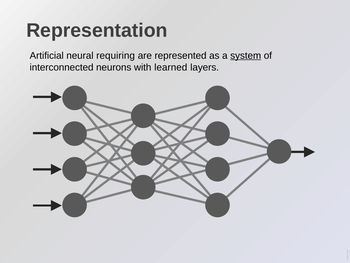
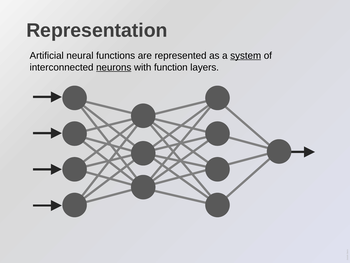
requiring: requiring -> functions
neurons underline: none -> present
learned: learned -> function
